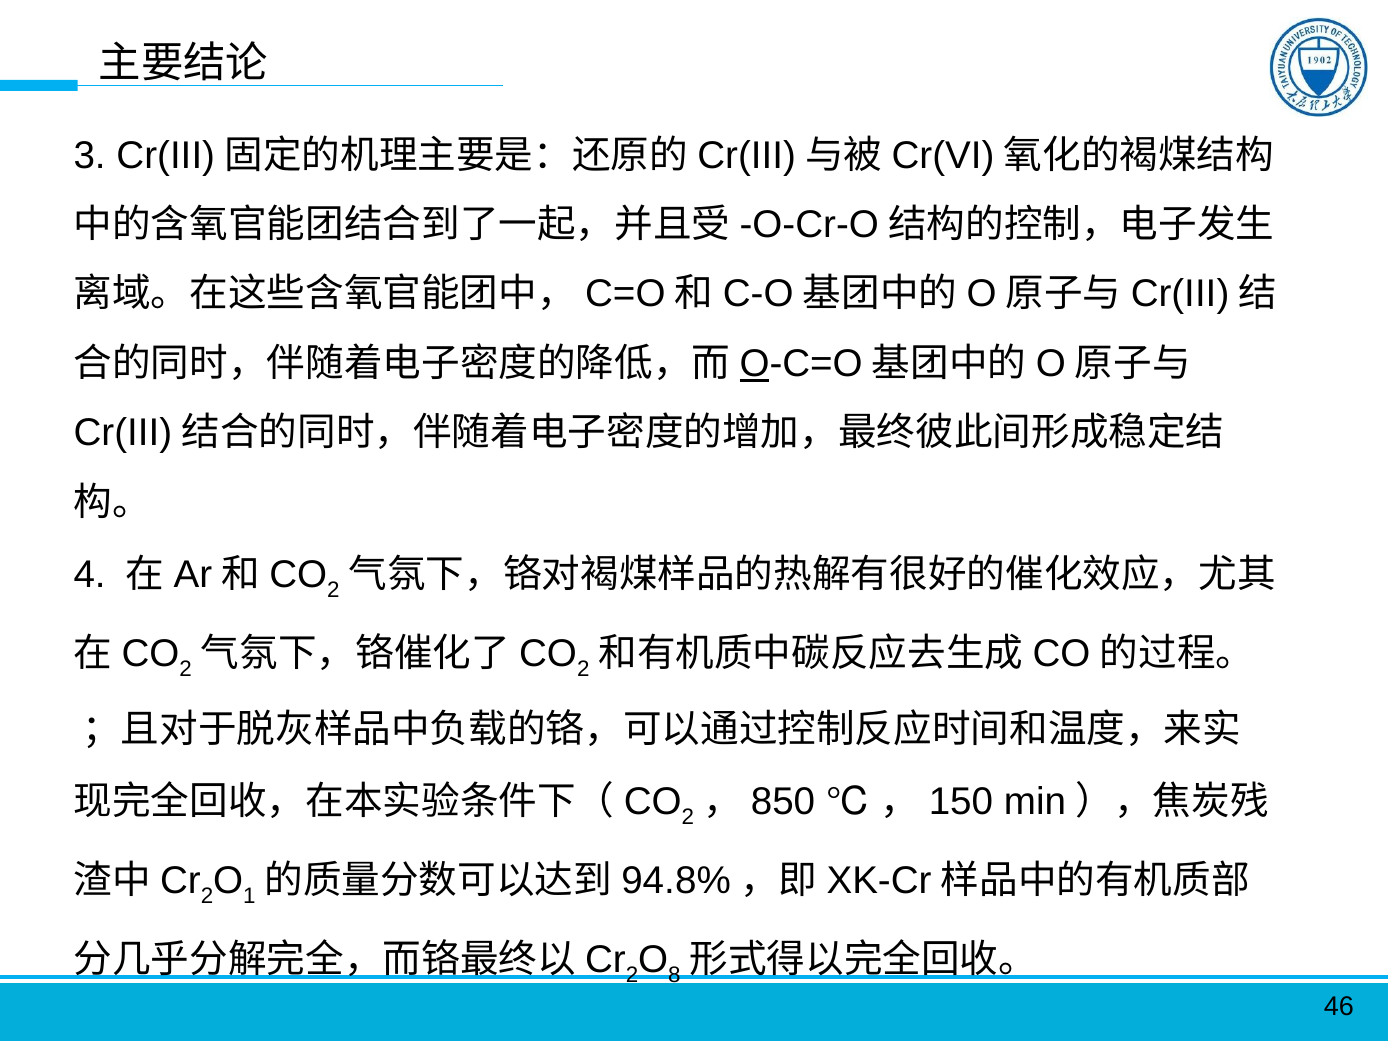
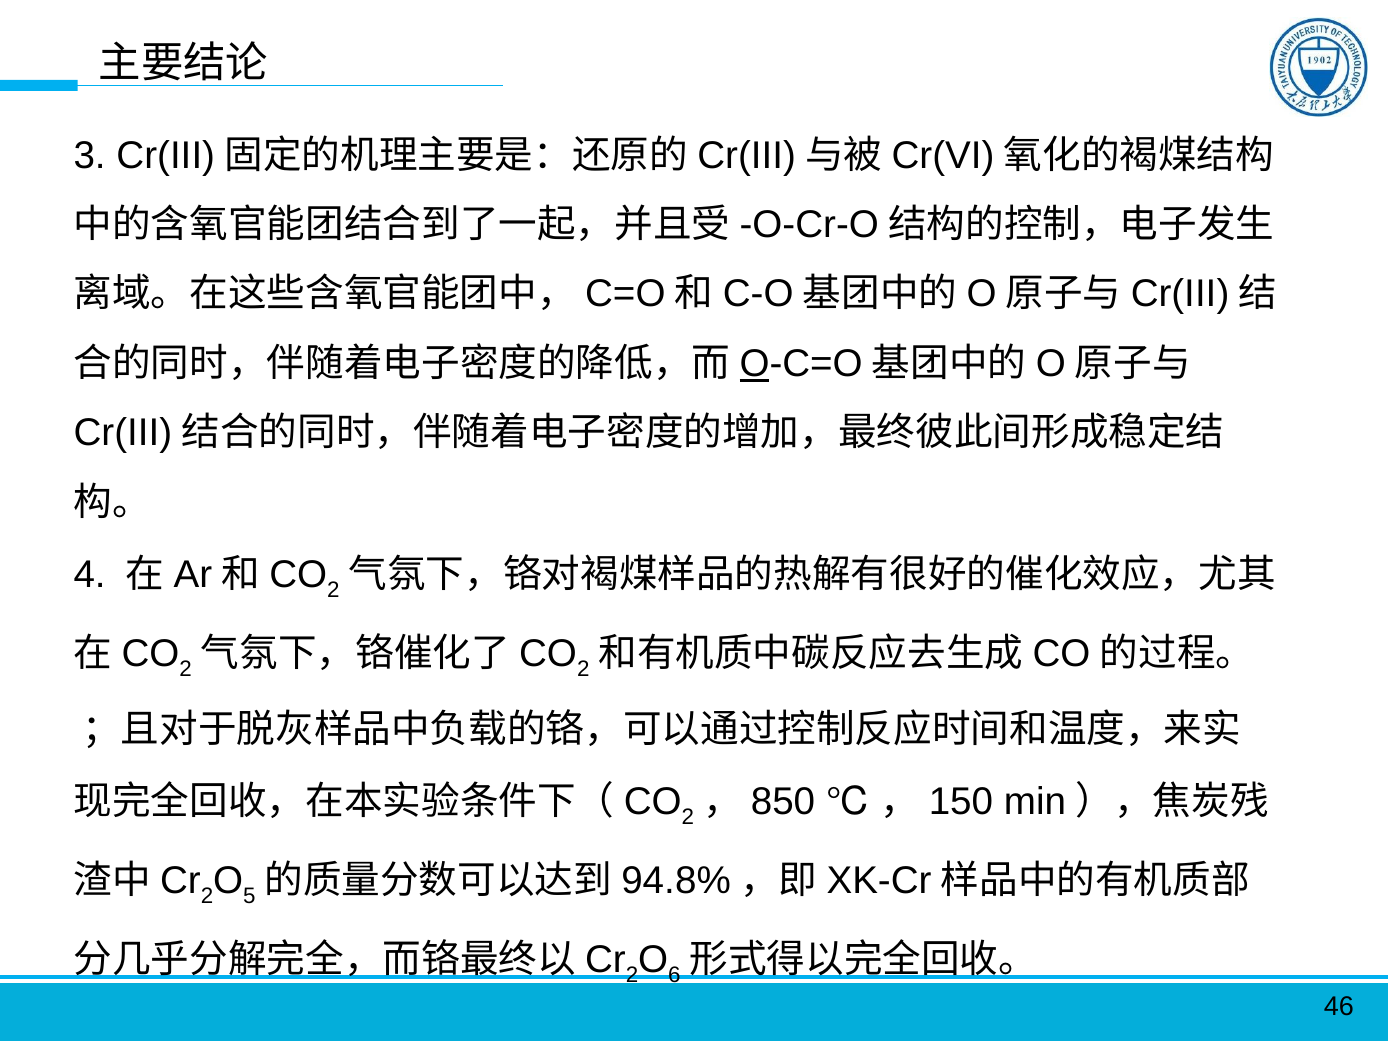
1: 1 -> 5
8: 8 -> 6
